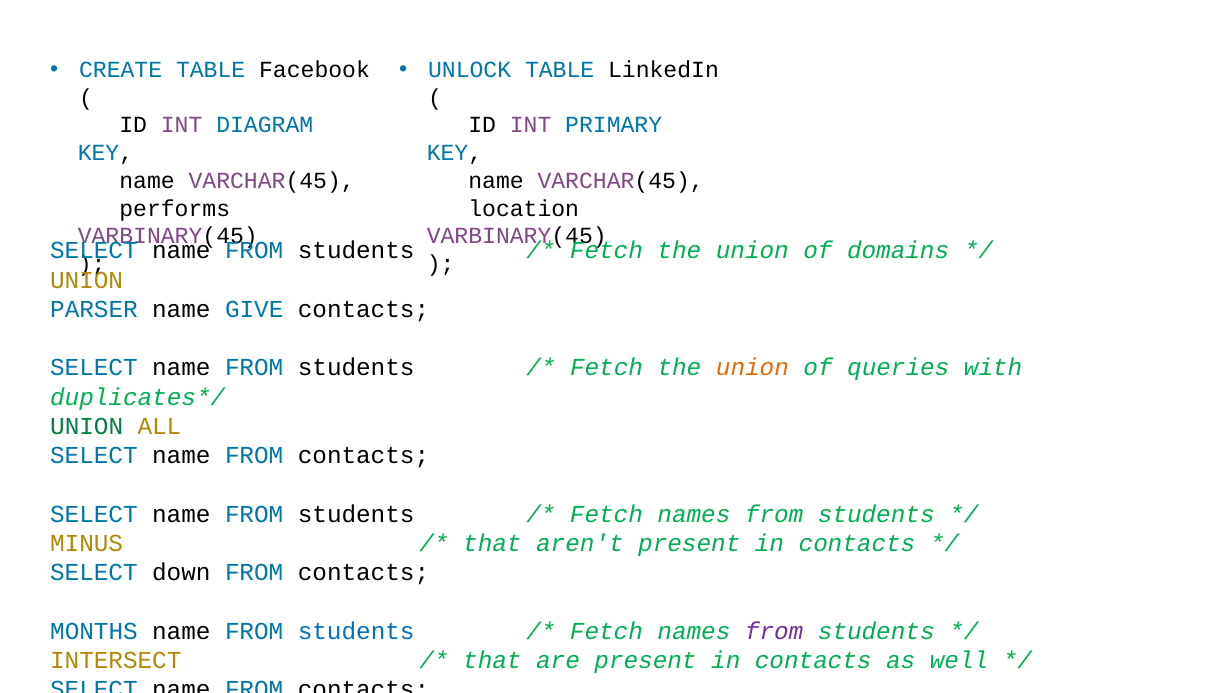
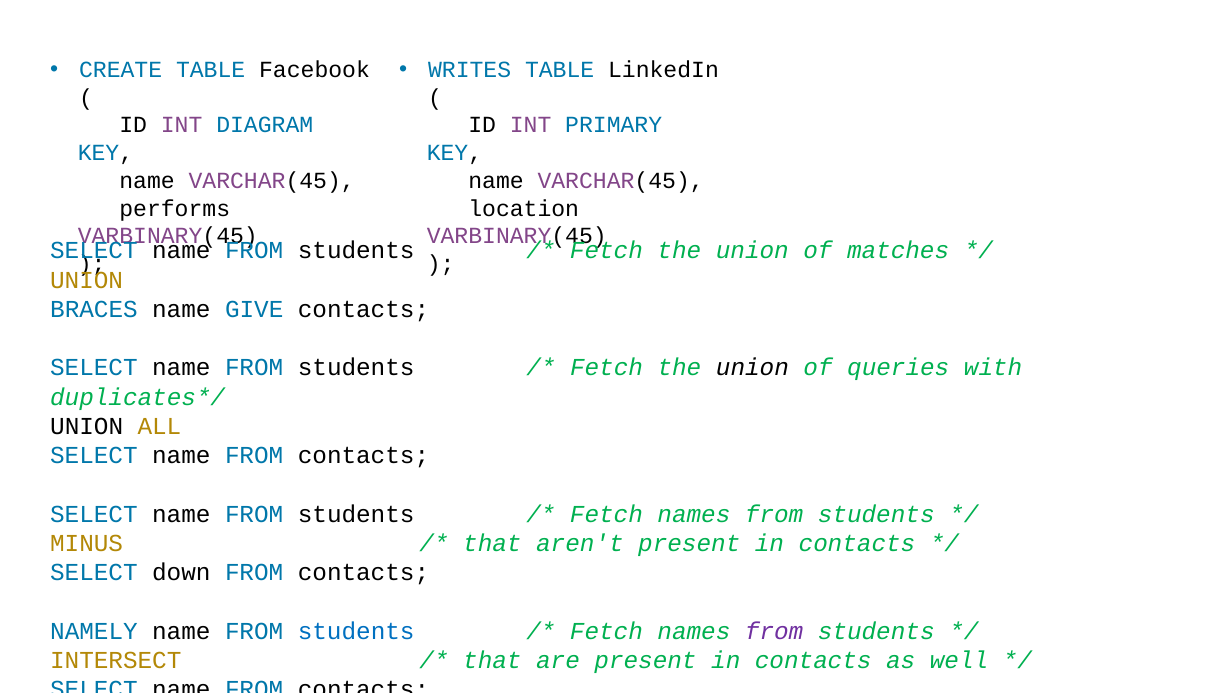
UNLOCK: UNLOCK -> WRITES
domains: domains -> matches
PARSER: PARSER -> BRACES
union at (752, 368) colour: orange -> black
UNION at (87, 426) colour: green -> black
MONTHS: MONTHS -> NAMELY
